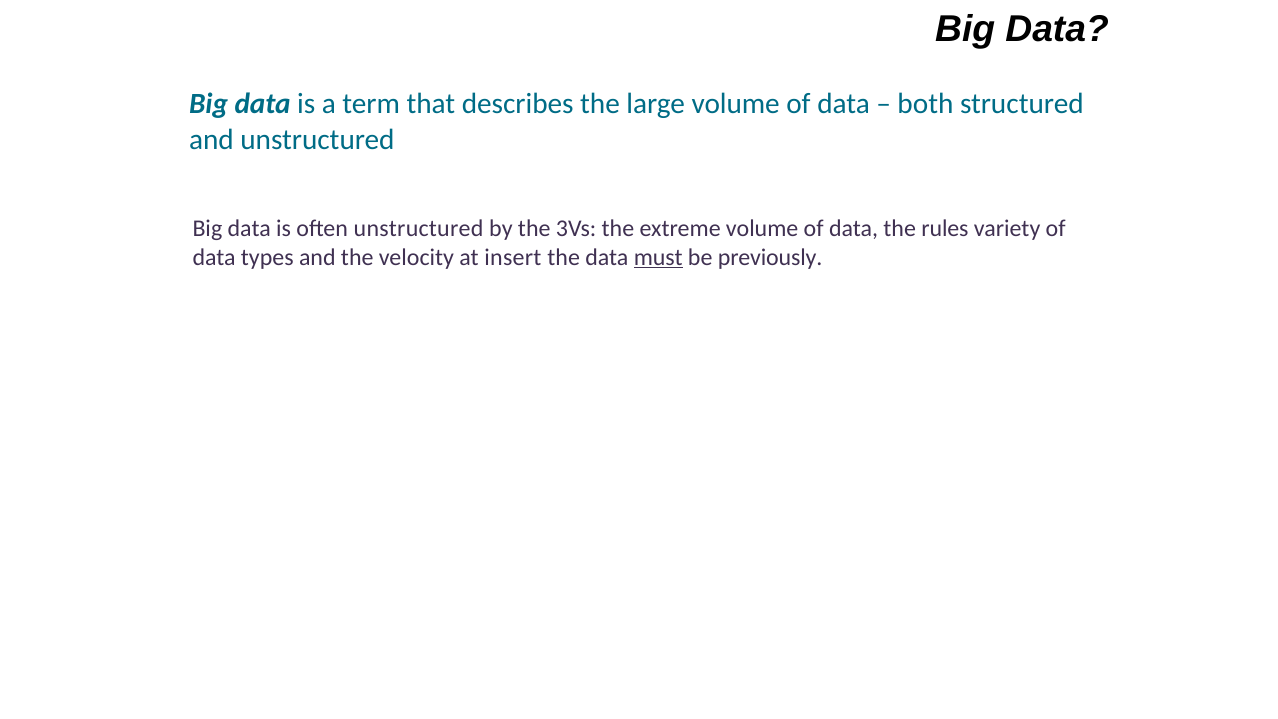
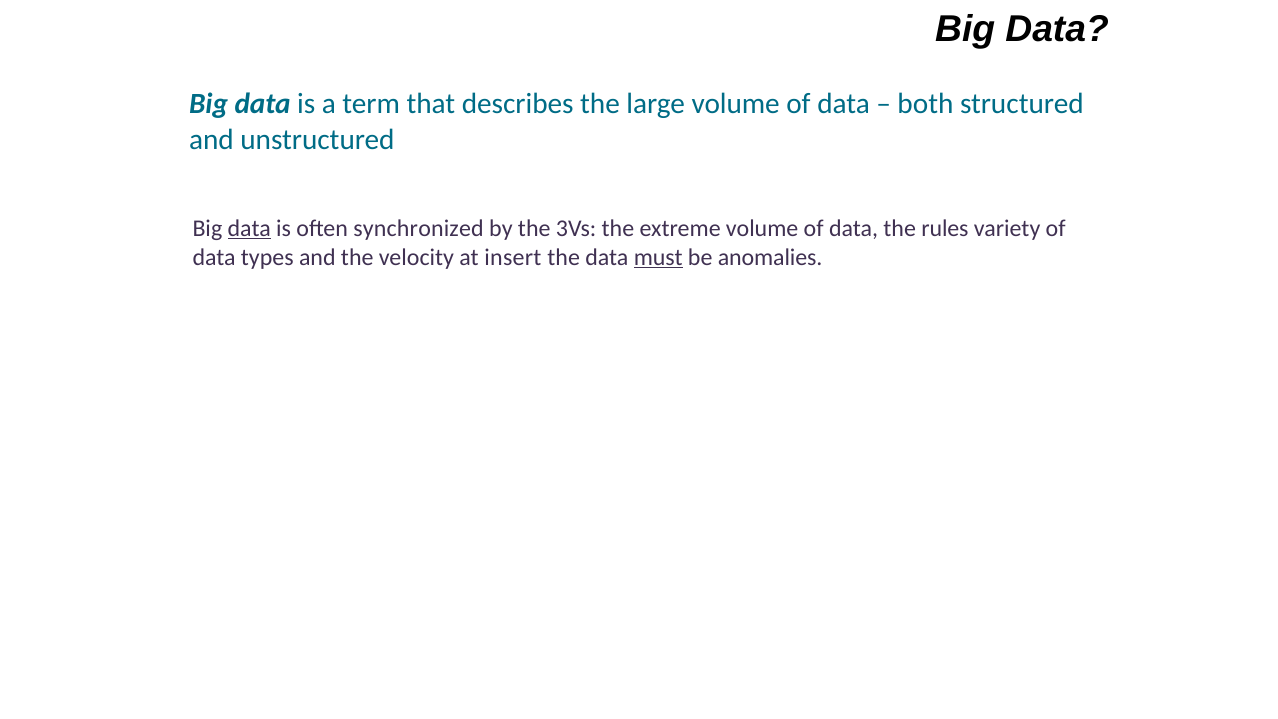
data at (249, 228) underline: none -> present
often unstructured: unstructured -> synchronized
previously: previously -> anomalies
